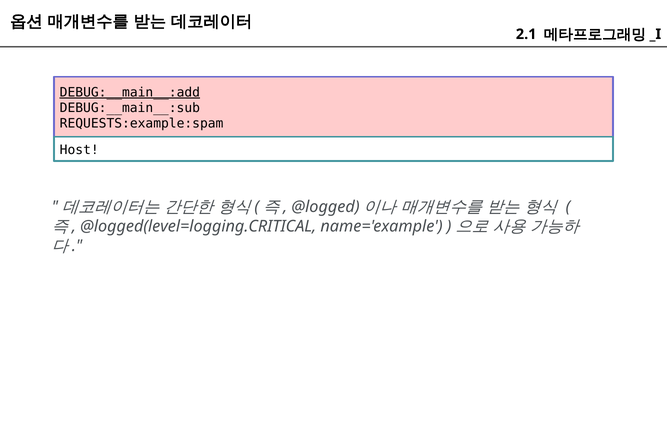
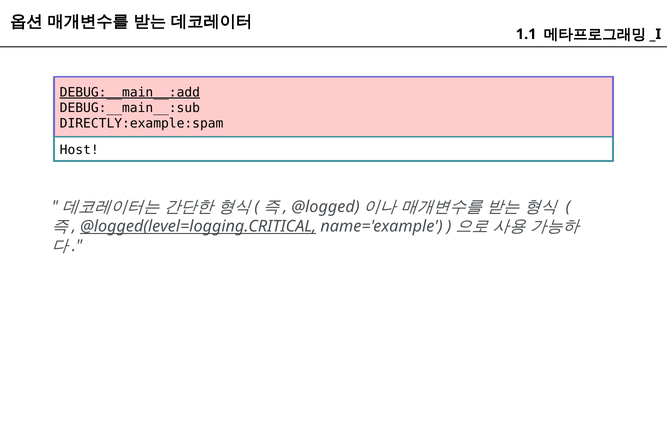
2.1: 2.1 -> 1.1
REQUESTS:example:spam: REQUESTS:example:spam -> DIRECTLY:example:spam
@logged(level=logging.CRITICAL underline: none -> present
